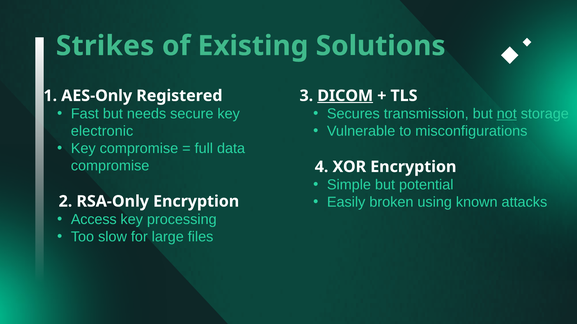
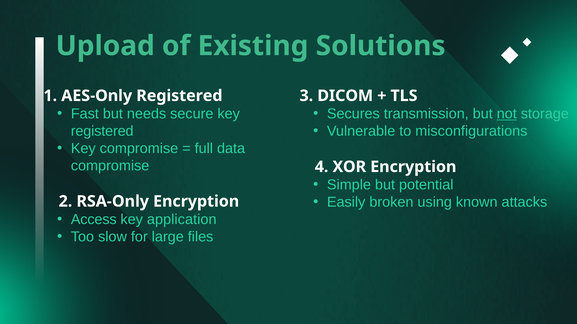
Strikes: Strikes -> Upload
DICOM underline: present -> none
electronic at (102, 131): electronic -> registered
processing: processing -> application
